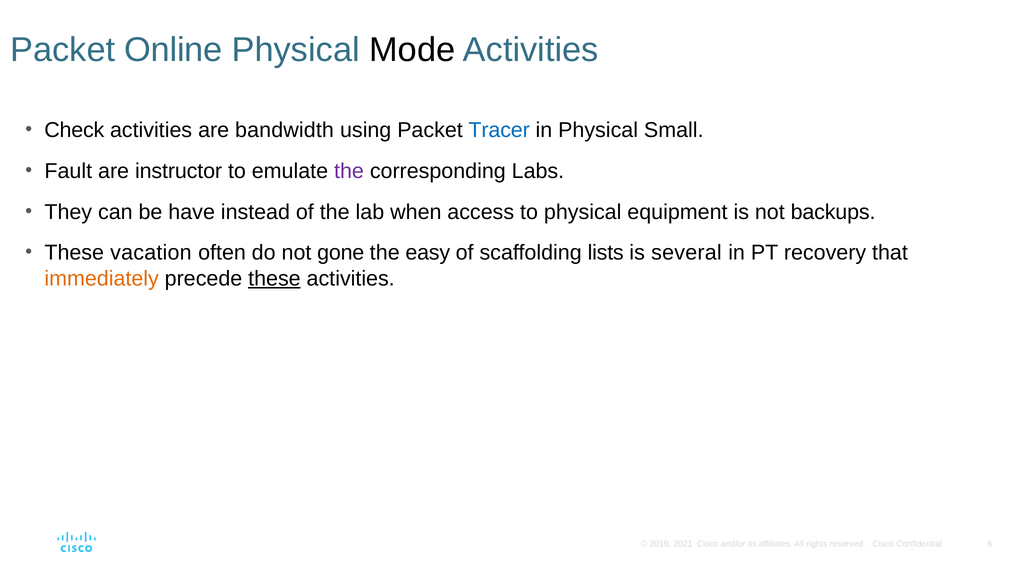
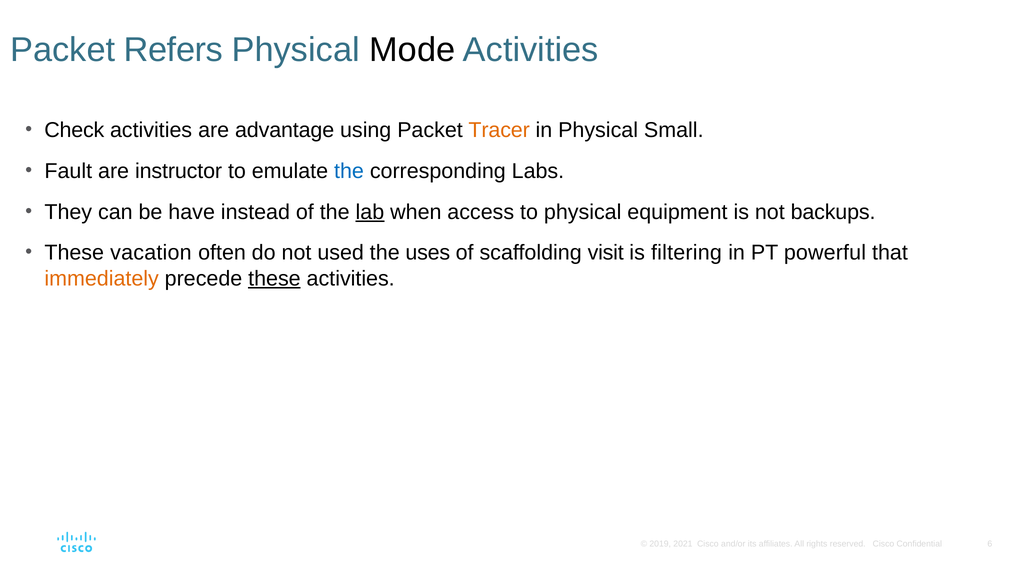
Online: Online -> Refers
bandwidth: bandwidth -> advantage
Tracer colour: blue -> orange
the at (349, 171) colour: purple -> blue
lab underline: none -> present
gone: gone -> used
easy: easy -> uses
lists: lists -> visit
several: several -> filtering
recovery: recovery -> powerful
